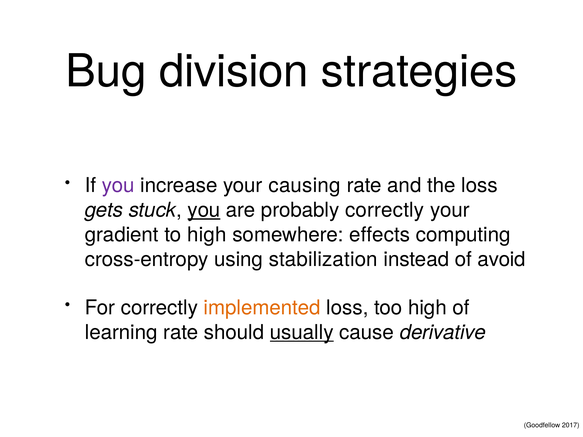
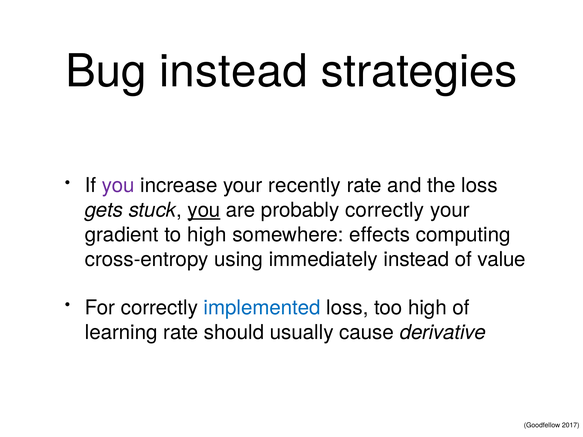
Bug division: division -> instead
causing: causing -> recently
stabilization: stabilization -> immediately
avoid: avoid -> value
implemented colour: orange -> blue
usually underline: present -> none
